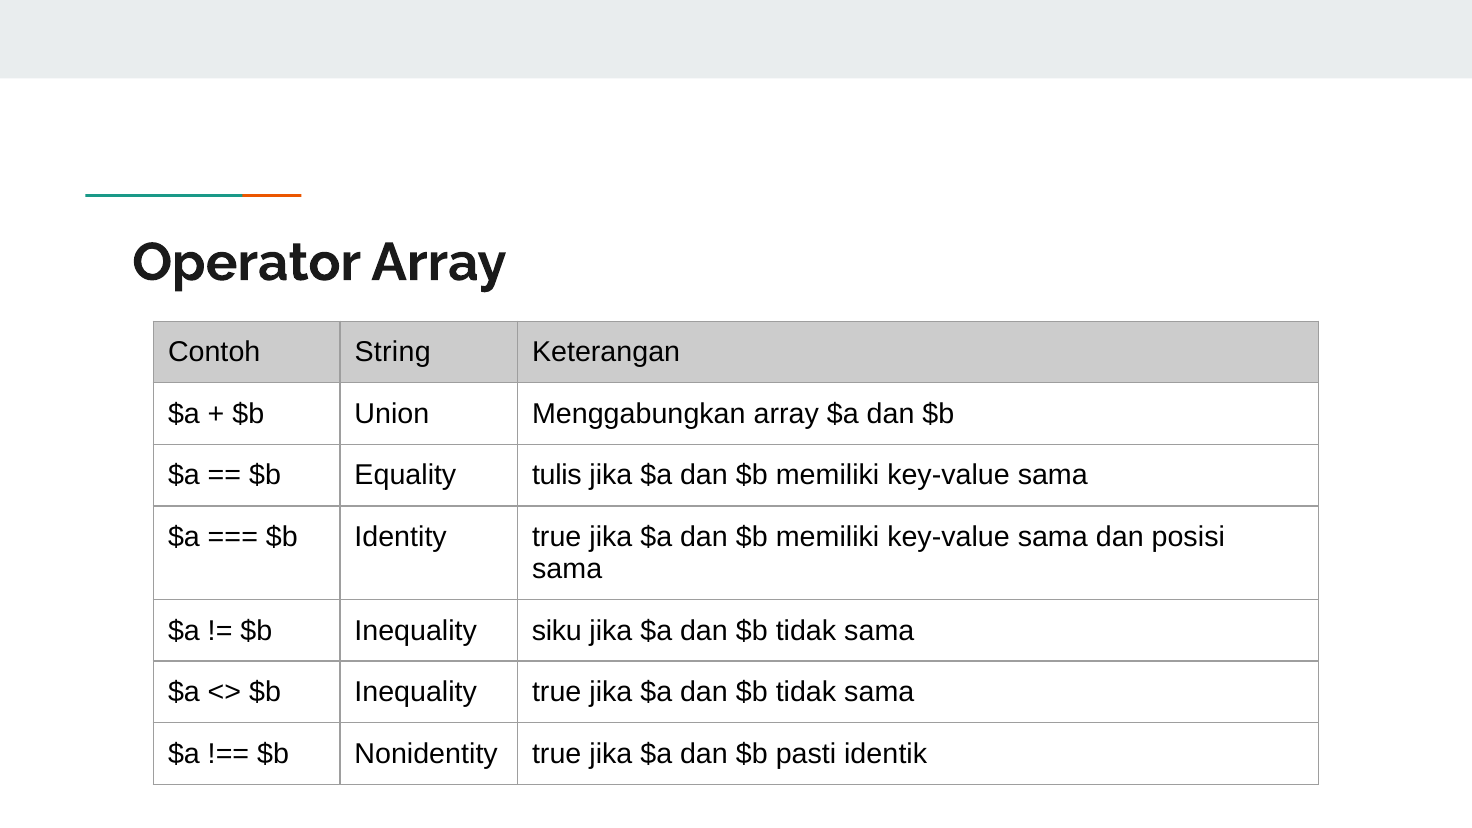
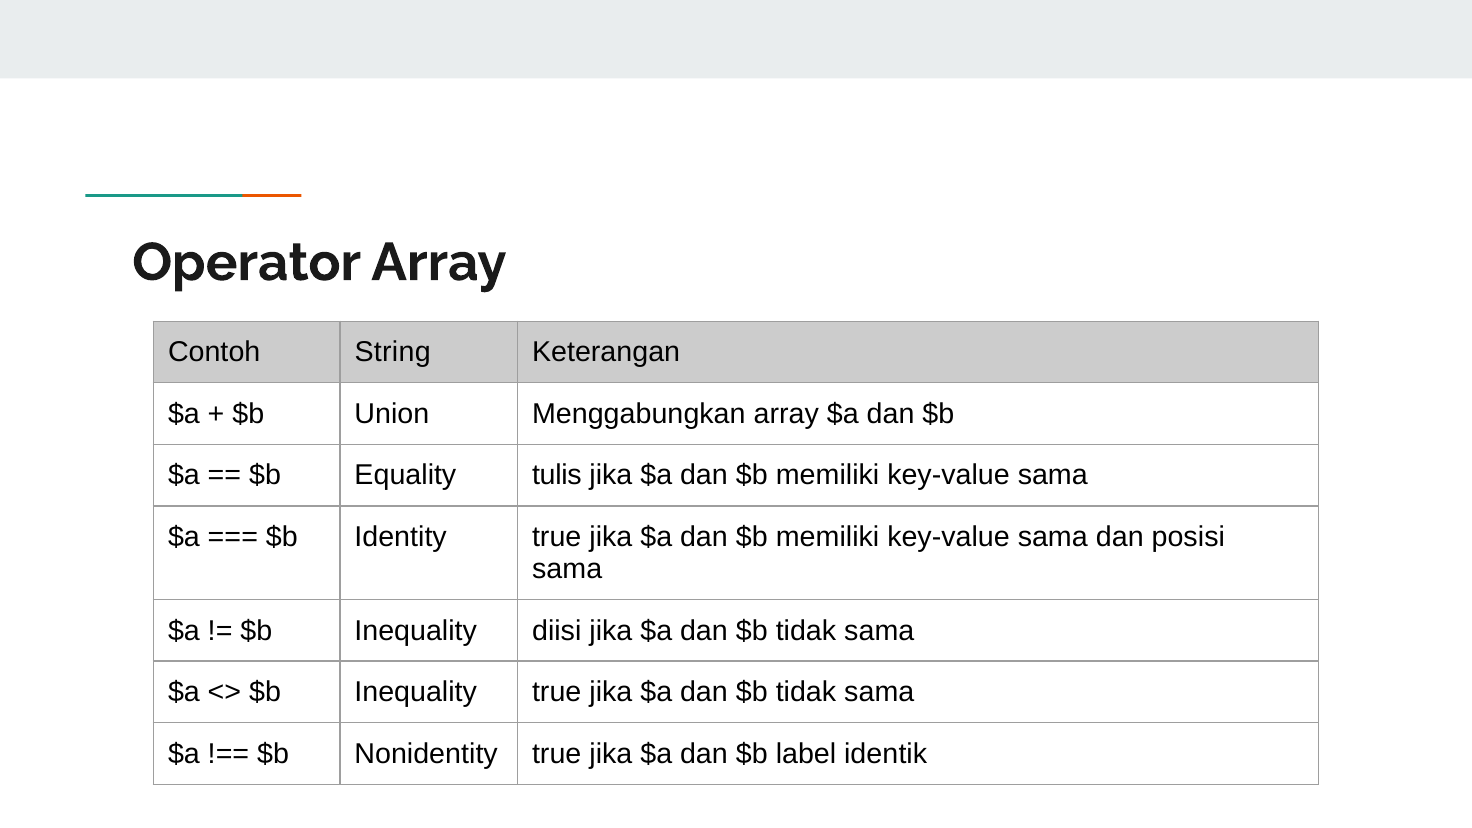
siku: siku -> diisi
pasti: pasti -> label
